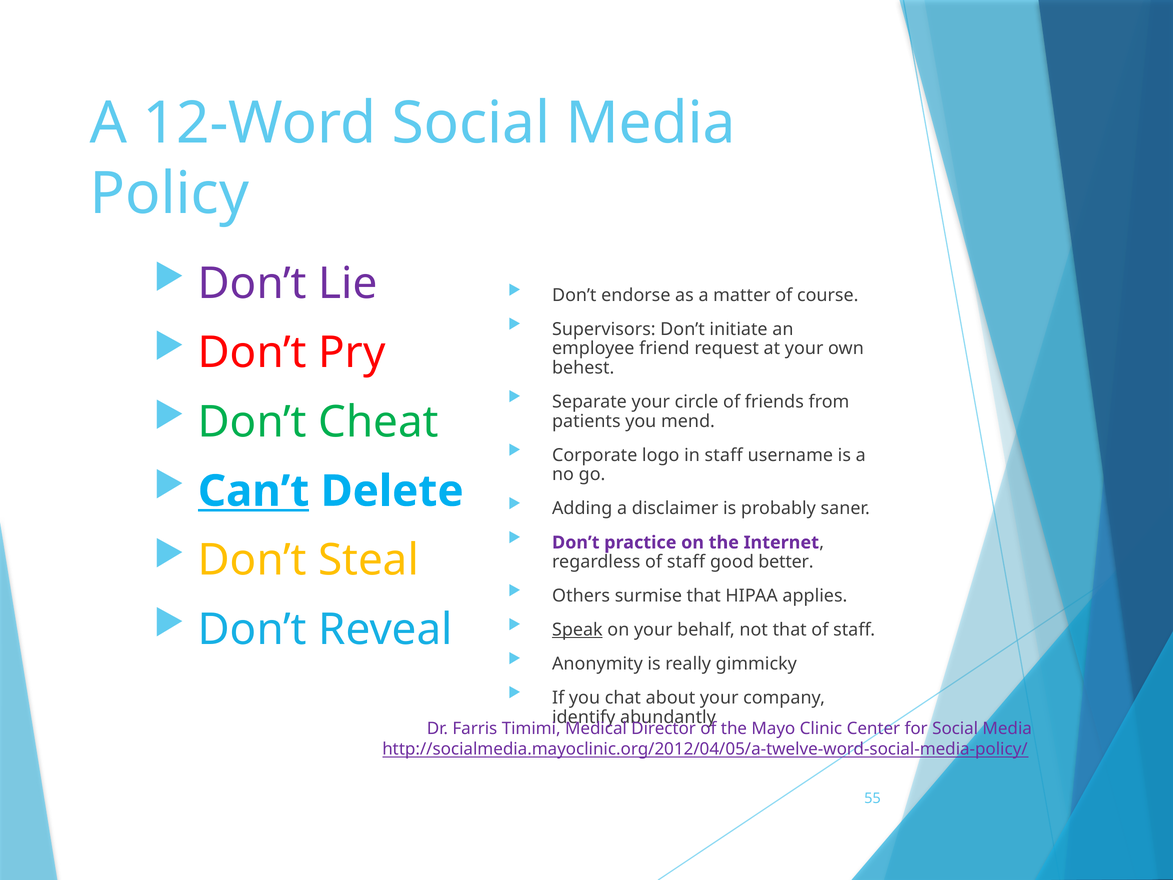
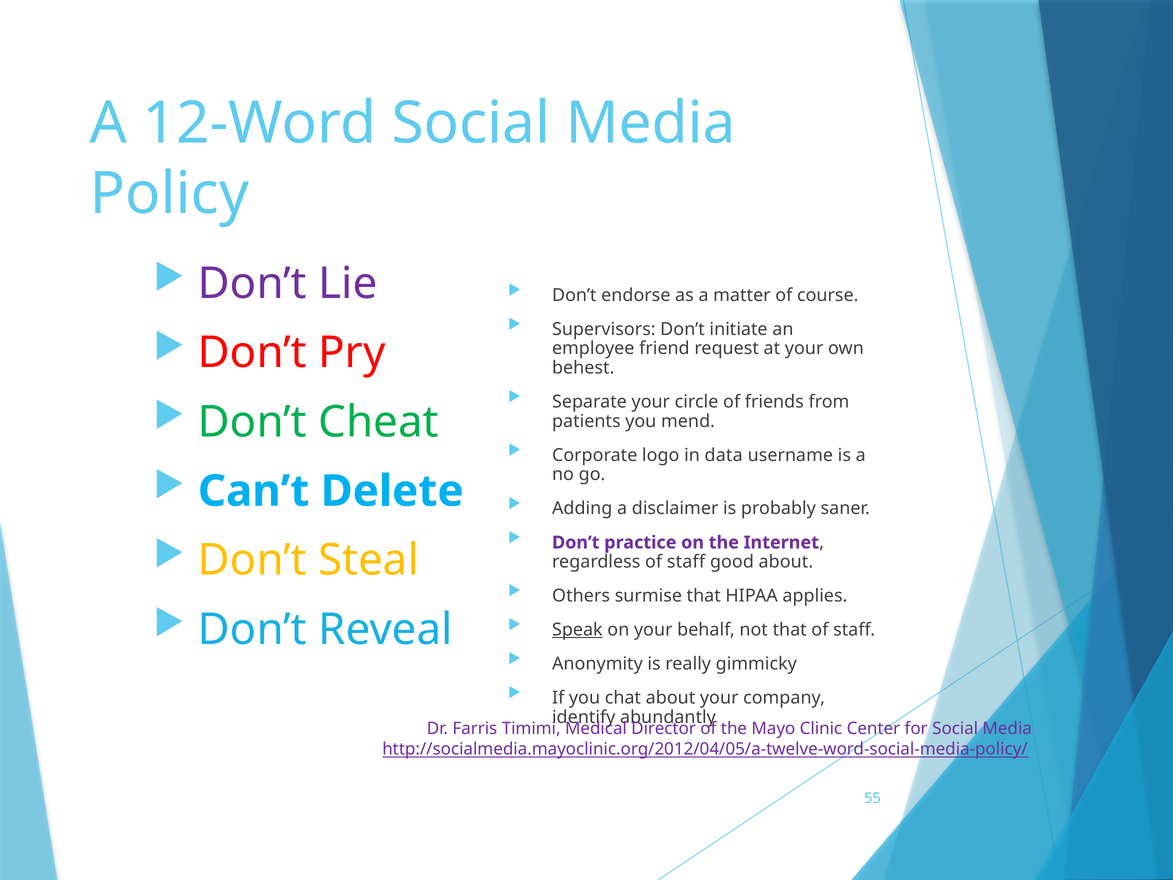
in staff: staff -> data
Can’t underline: present -> none
good better: better -> about
